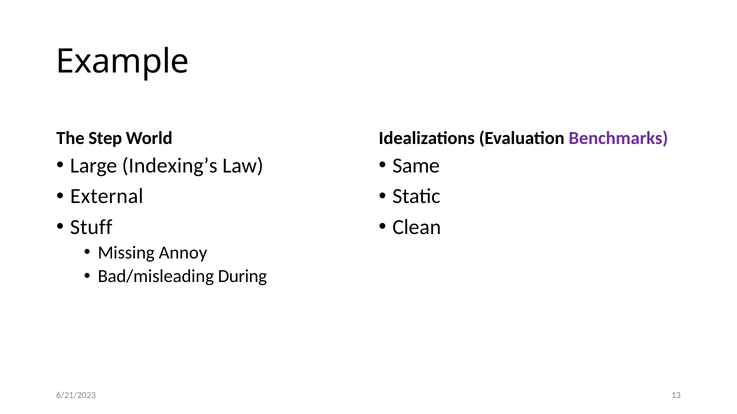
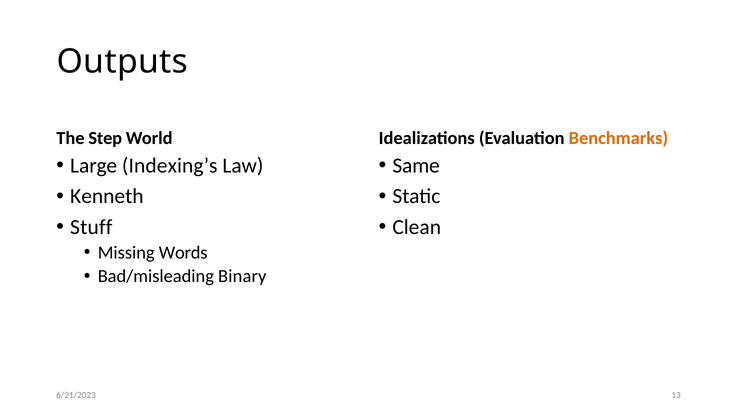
Example: Example -> Outputs
Benchmarks colour: purple -> orange
External: External -> Kenneth
Annoy: Annoy -> Words
During: During -> Binary
